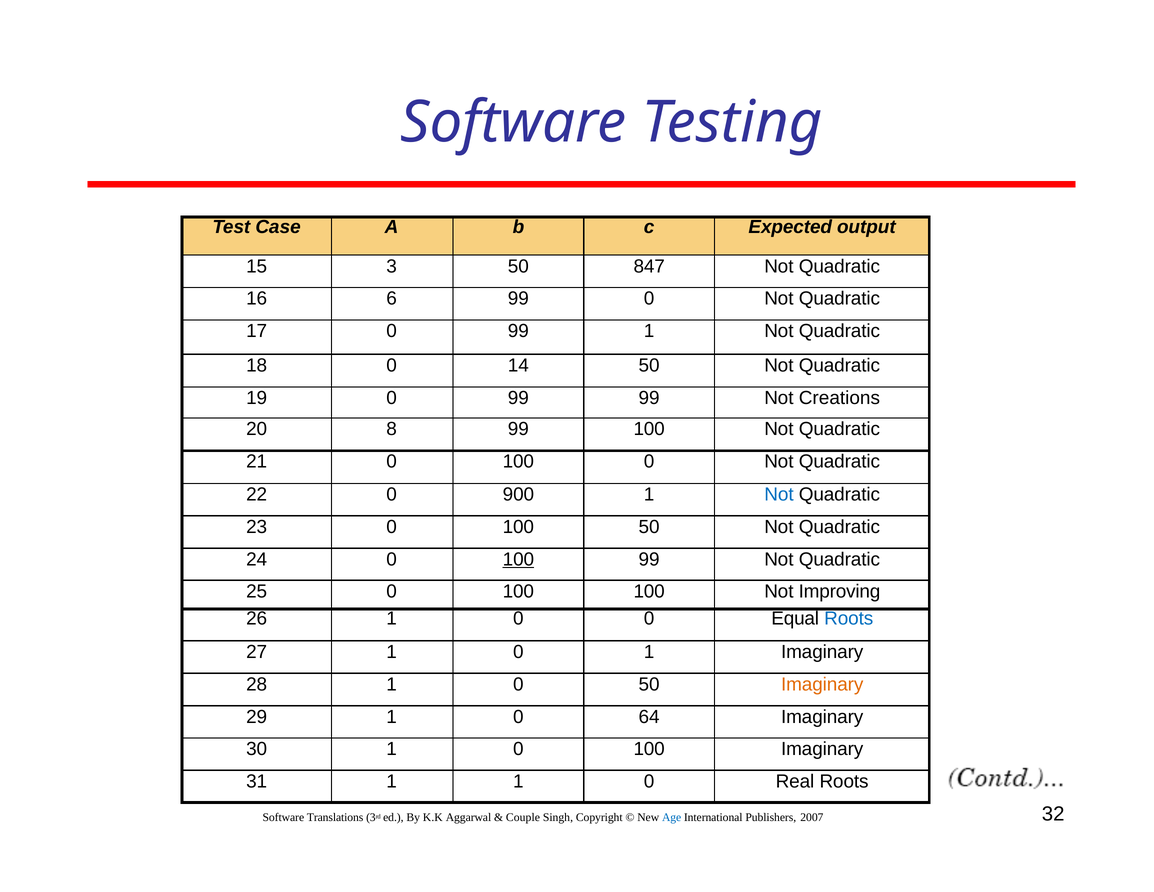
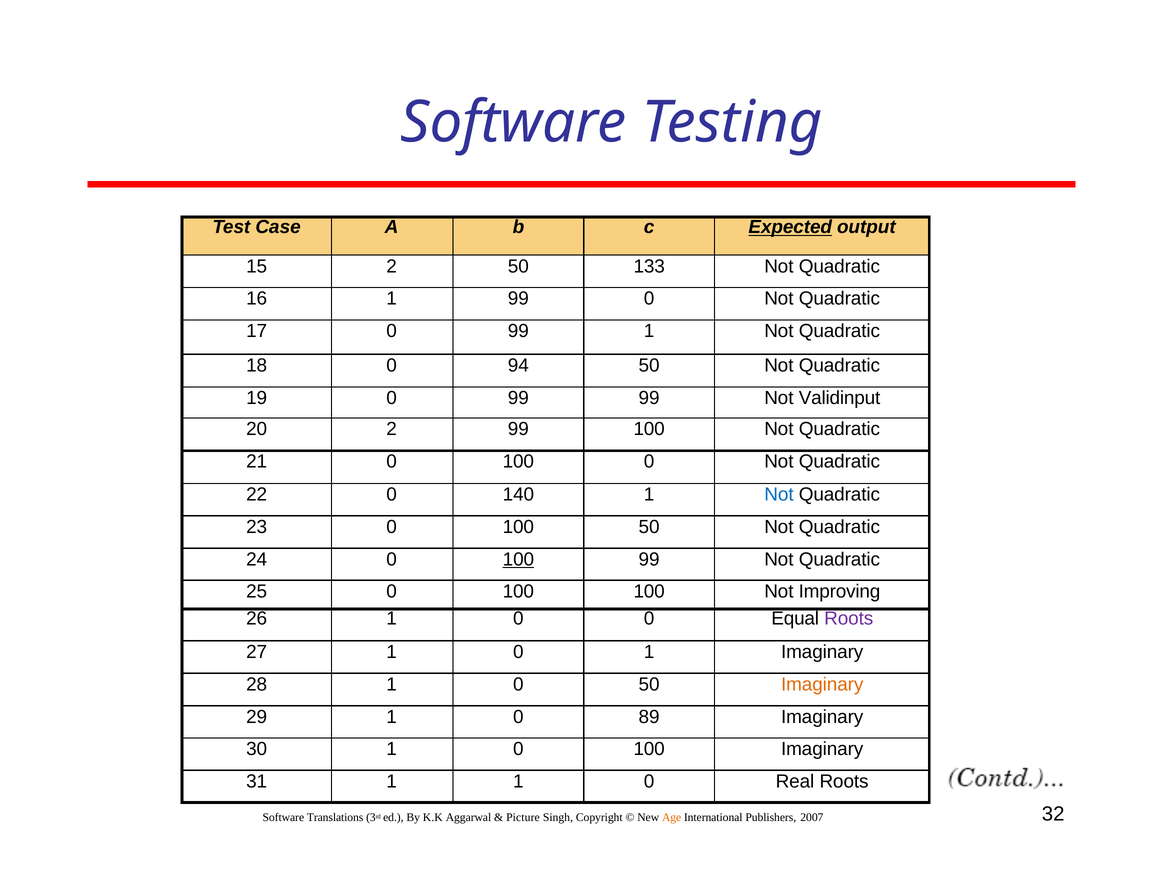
Expected underline: none -> present
15 3: 3 -> 2
847: 847 -> 133
16 6: 6 -> 1
14: 14 -> 94
Creations: Creations -> Validinput
20 8: 8 -> 2
900: 900 -> 140
Roots at (849, 619) colour: blue -> purple
64: 64 -> 89
Couple: Couple -> Picture
Age colour: blue -> orange
